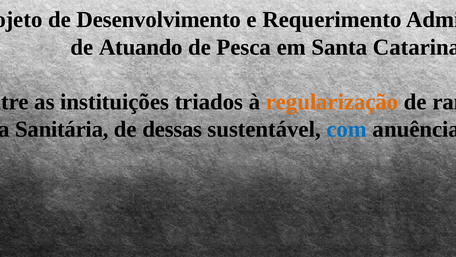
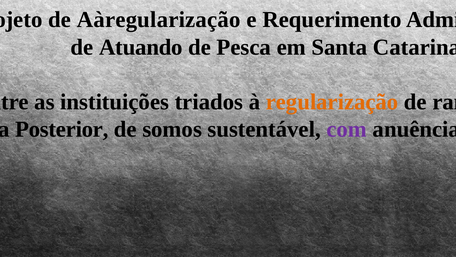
Desenvolvimento: Desenvolvimento -> Aàregularização
Sanitária: Sanitária -> Posterior
dessas: dessas -> somos
com colour: blue -> purple
